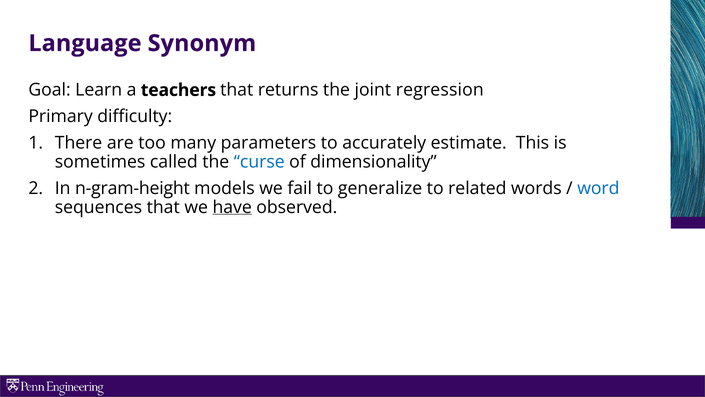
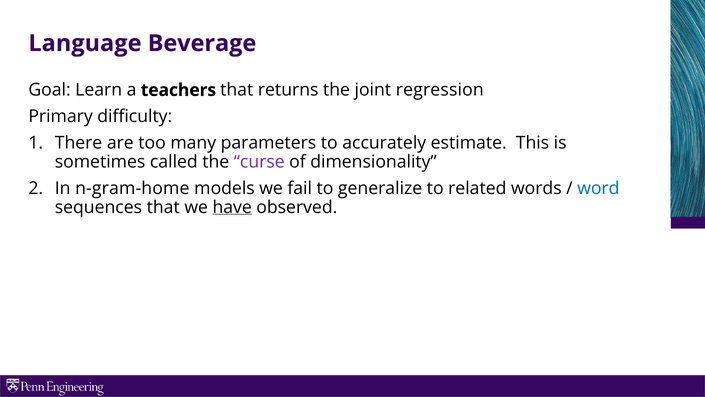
Synonym: Synonym -> Beverage
curse colour: blue -> purple
n-gram-height: n-gram-height -> n-gram-home
